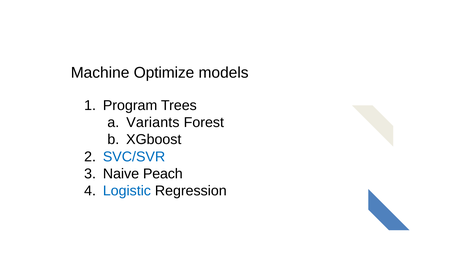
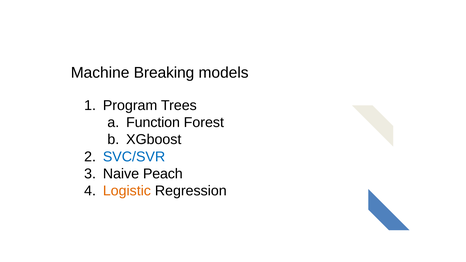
Optimize: Optimize -> Breaking
Variants: Variants -> Function
Logistic colour: blue -> orange
